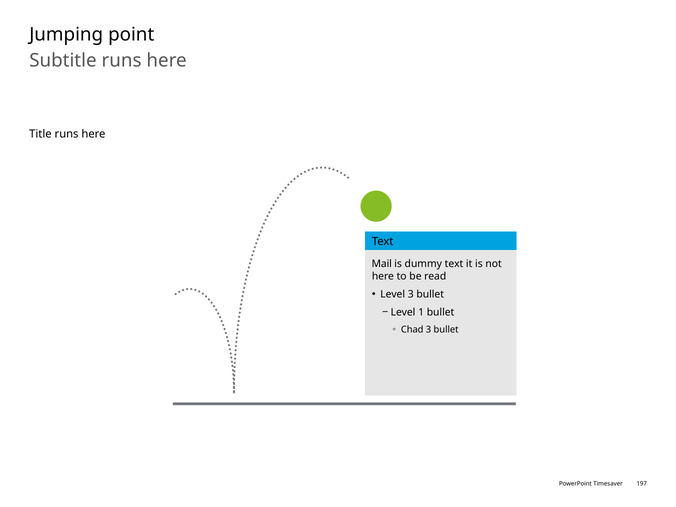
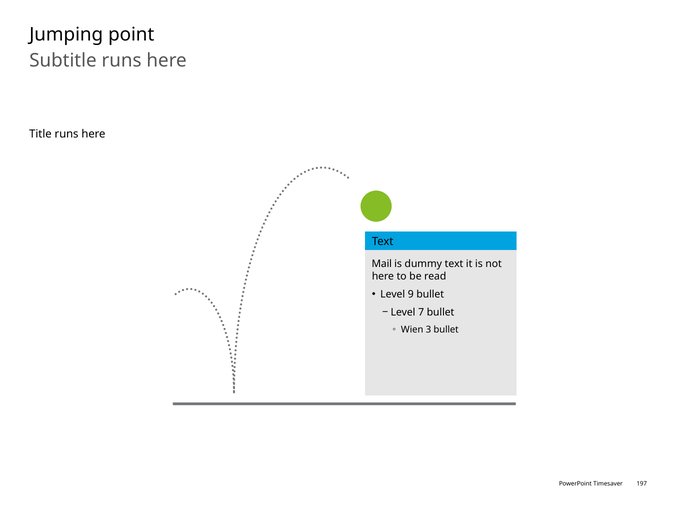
Level 3: 3 -> 9
1: 1 -> 7
Chad: Chad -> Wien
